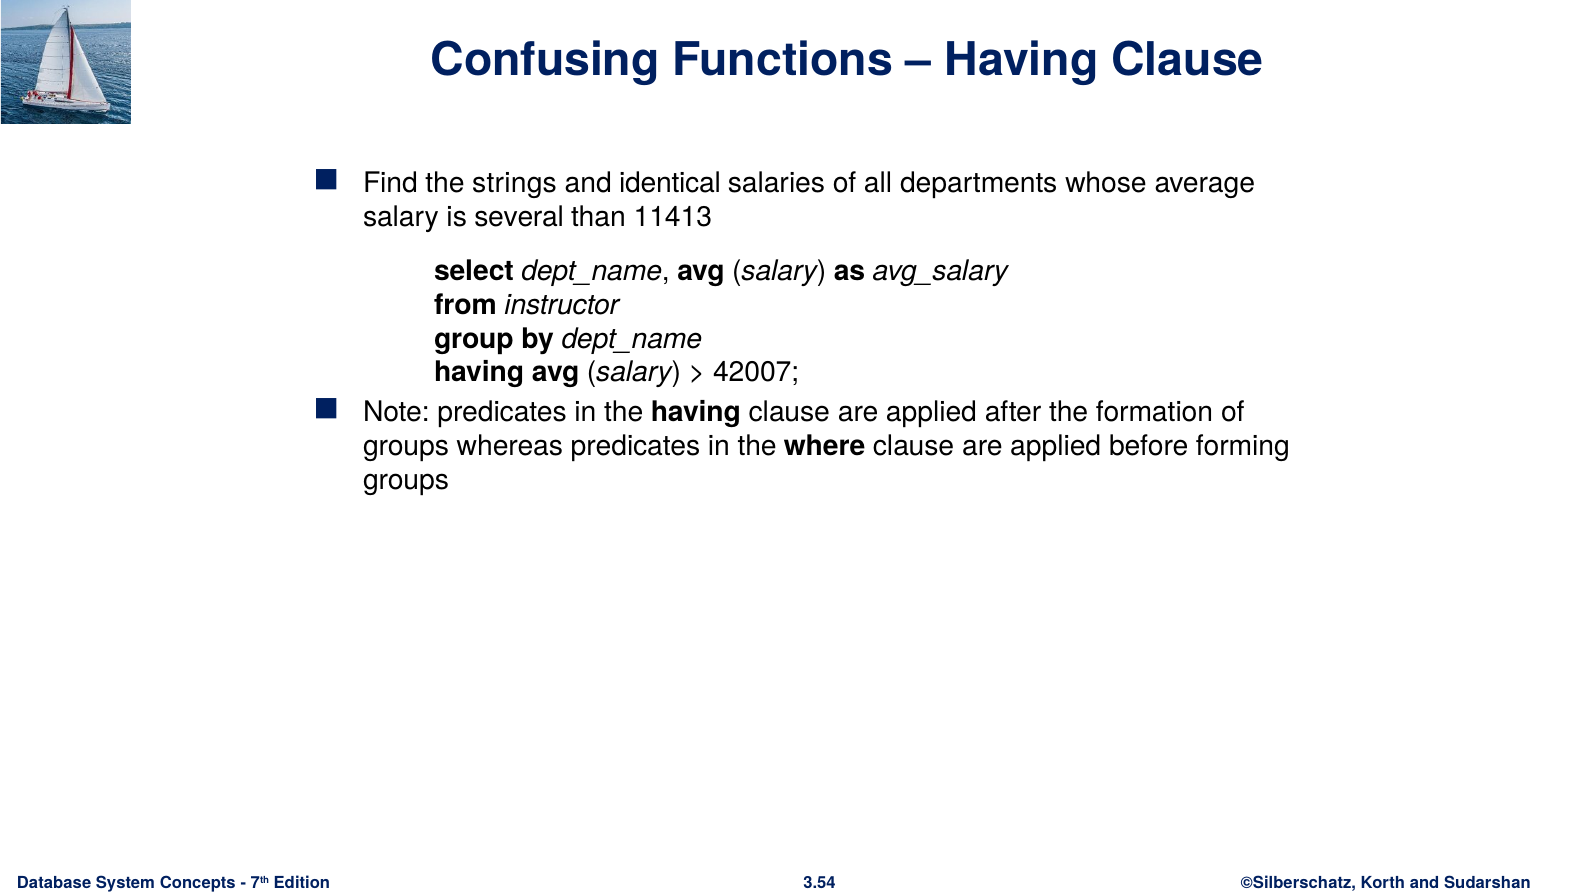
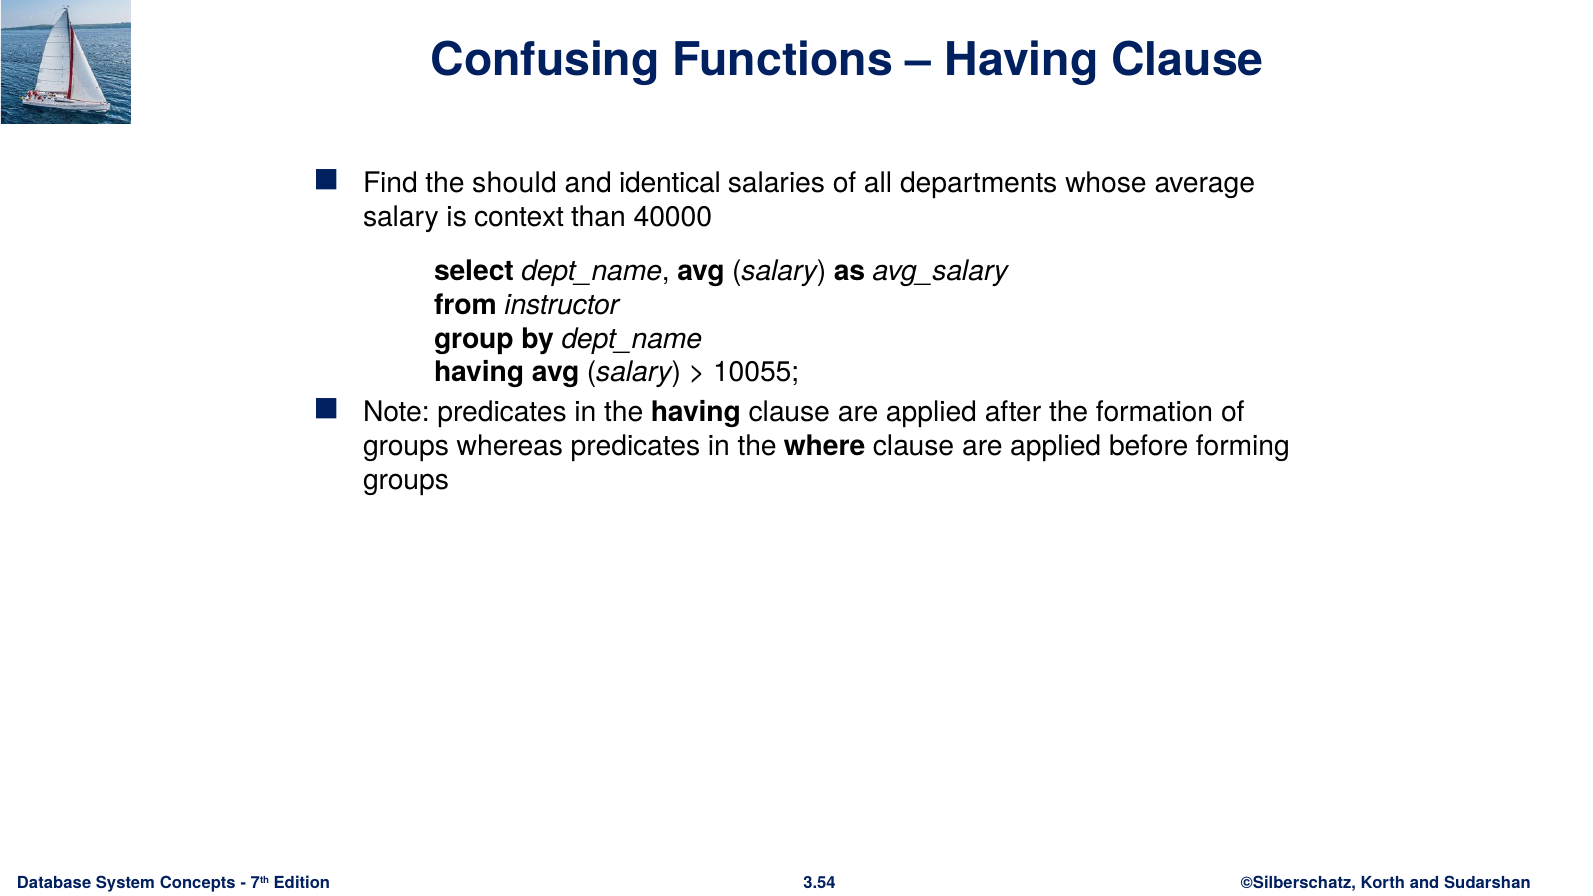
strings: strings -> should
several: several -> context
11413: 11413 -> 40000
42007: 42007 -> 10055
